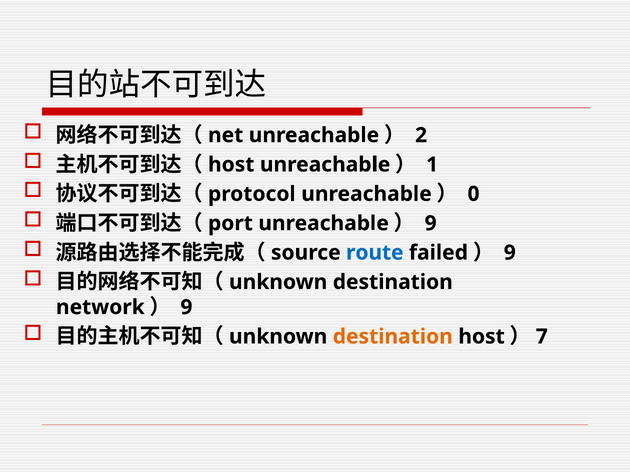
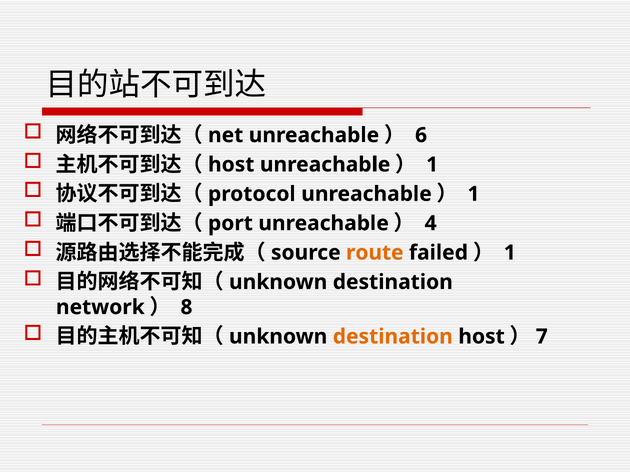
2: 2 -> 6
0 at (474, 194): 0 -> 1
9 at (431, 224): 9 -> 4
route colour: blue -> orange
9 at (510, 253): 9 -> 1
9 at (186, 308): 9 -> 8
